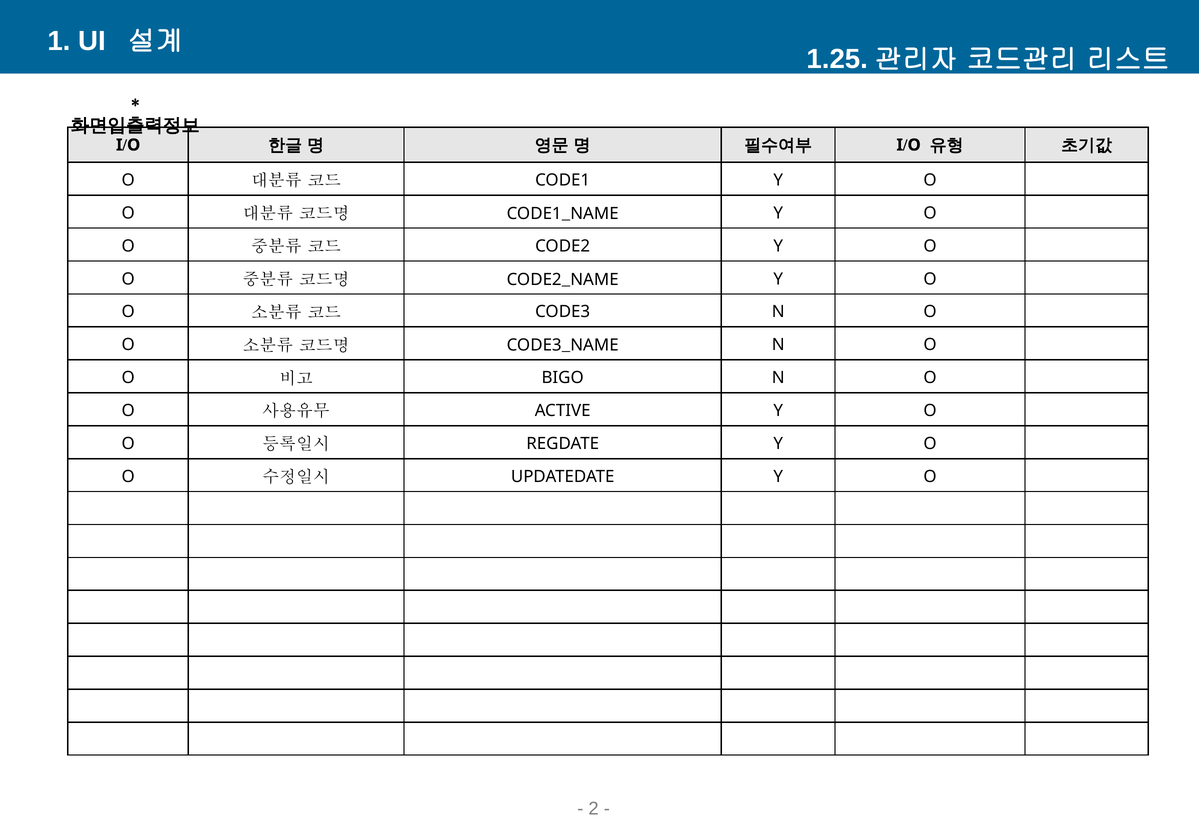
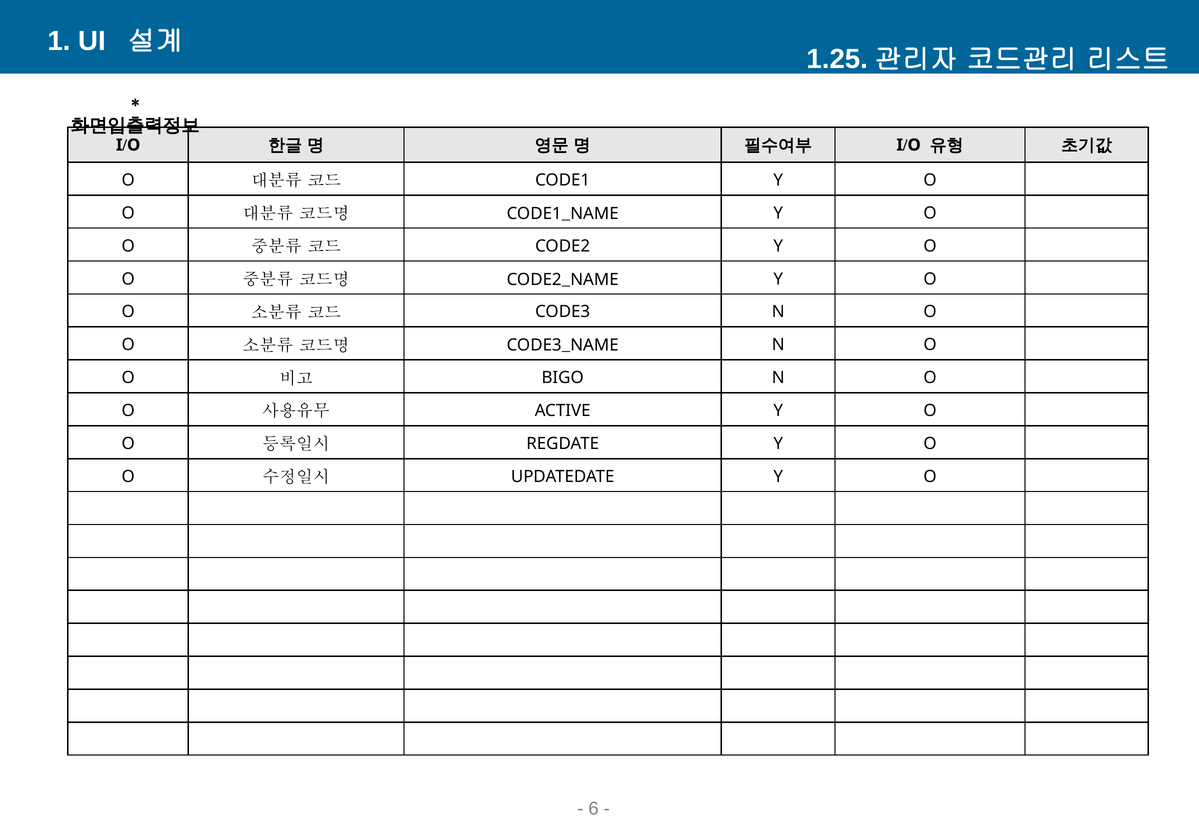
2: 2 -> 6
